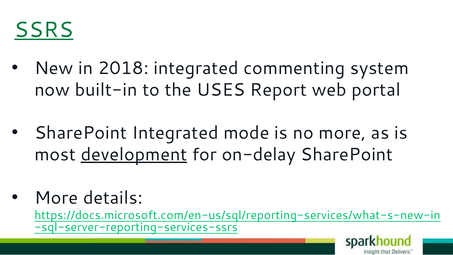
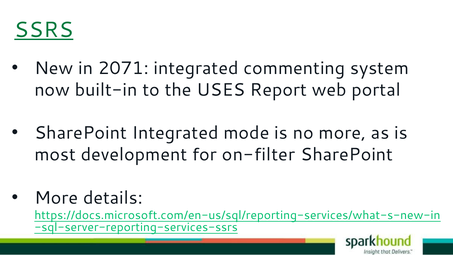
2018: 2018 -> 2071
development underline: present -> none
on-delay: on-delay -> on-filter
